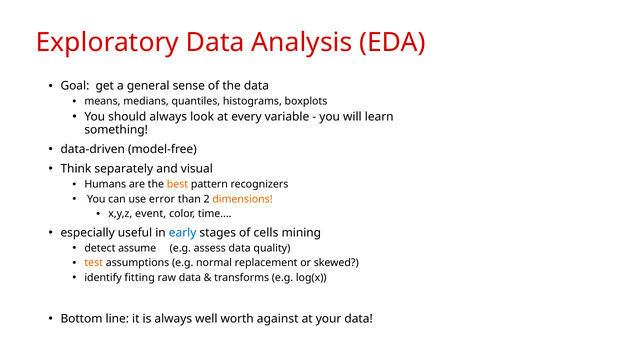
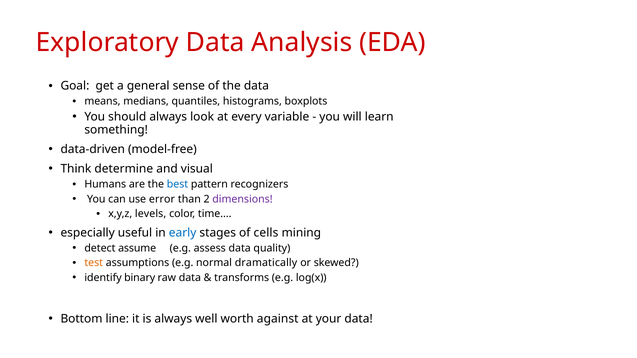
separately: separately -> determine
best colour: orange -> blue
dimensions colour: orange -> purple
event: event -> levels
replacement: replacement -> dramatically
fitting: fitting -> binary
